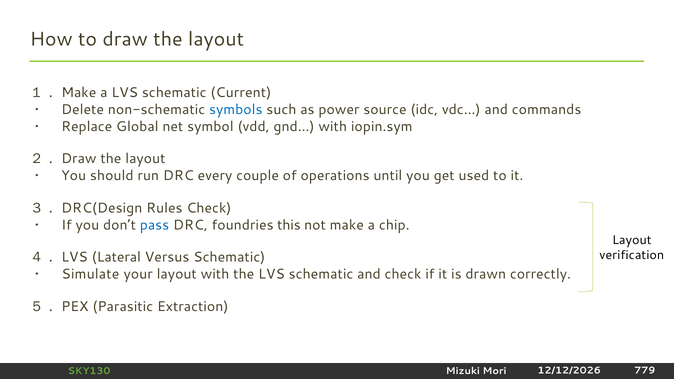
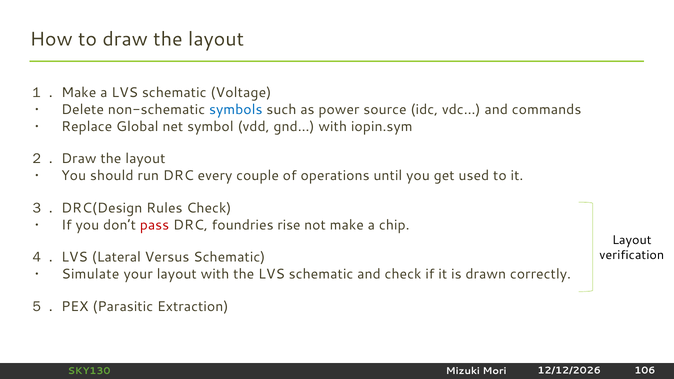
Current: Current -> Voltage
pass colour: blue -> red
this: this -> rise
779: 779 -> 106
